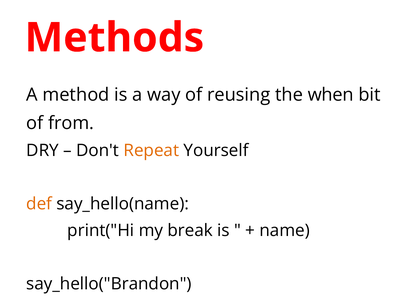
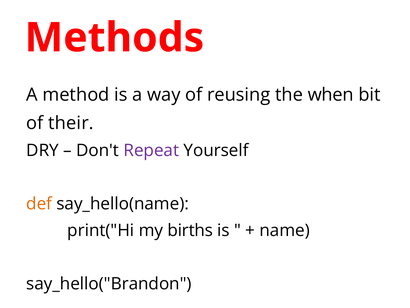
from: from -> their
Repeat colour: orange -> purple
break: break -> births
